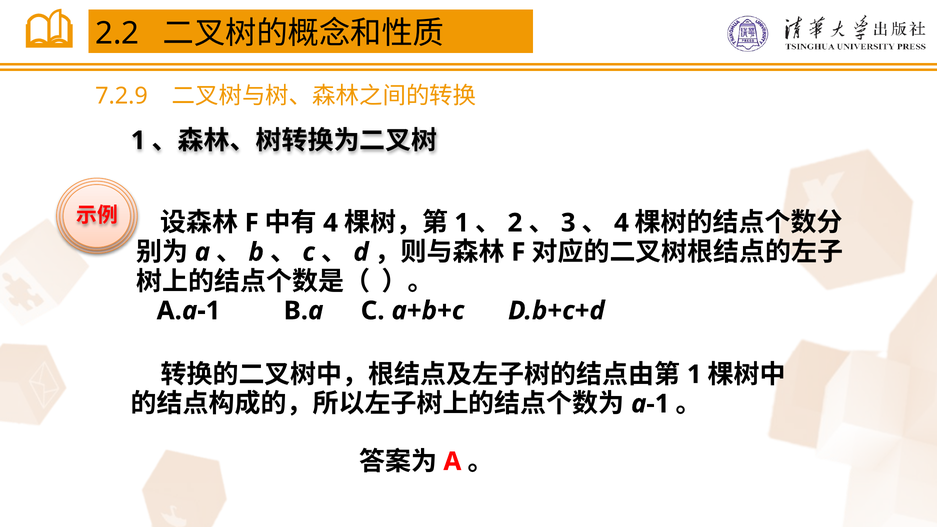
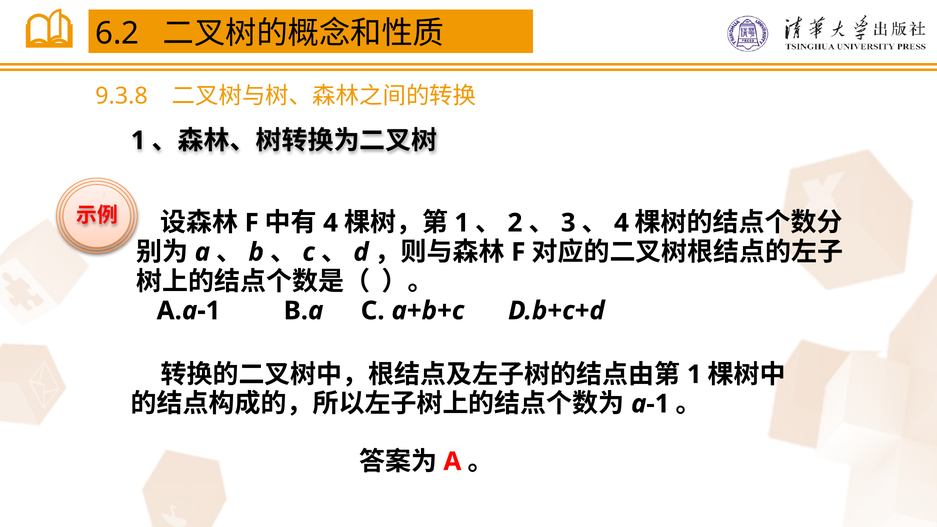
2.2: 2.2 -> 6.2
7.2.9: 7.2.9 -> 9.3.8
